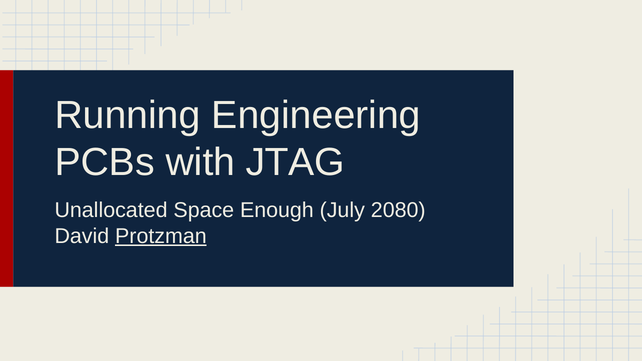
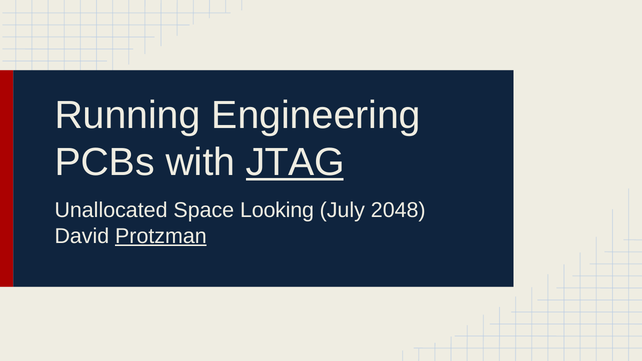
JTAG underline: none -> present
Enough: Enough -> Looking
2080: 2080 -> 2048
